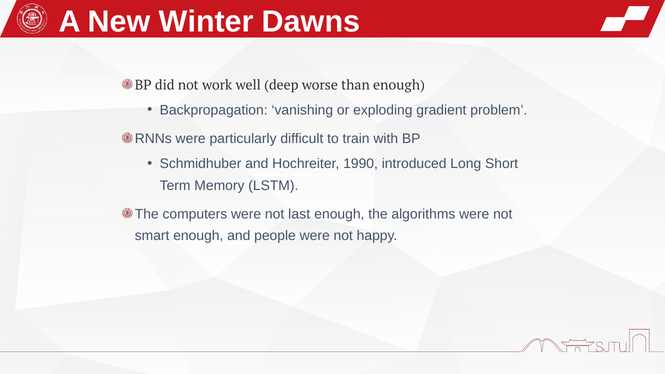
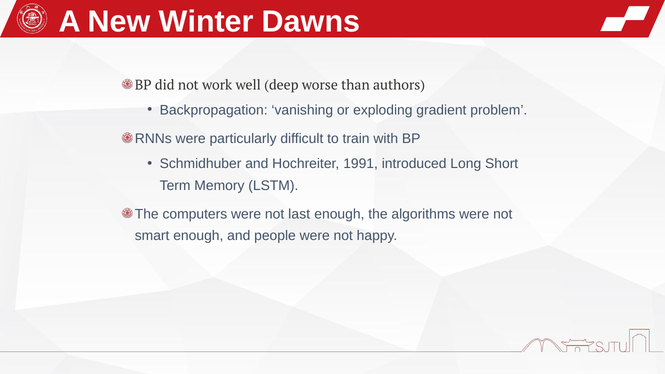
than enough: enough -> authors
1990: 1990 -> 1991
